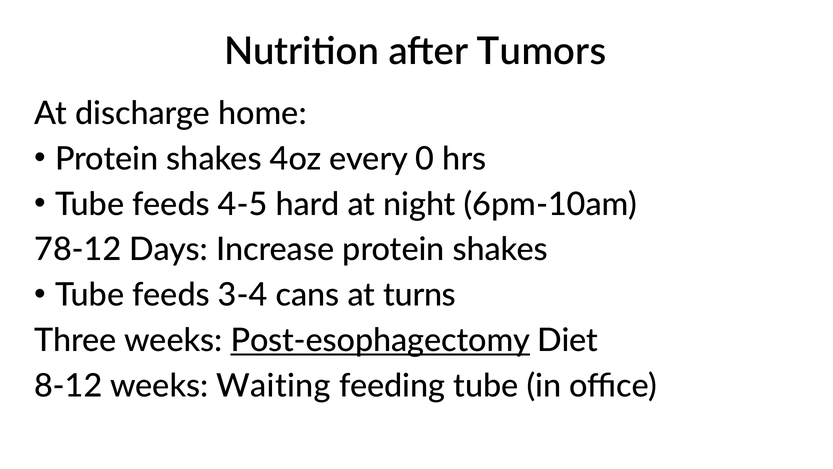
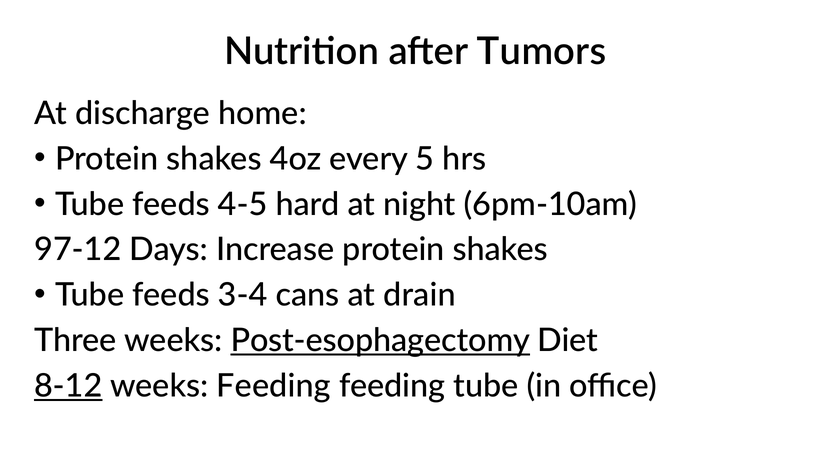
0: 0 -> 5
78-12: 78-12 -> 97-12
turns: turns -> drain
8-12 underline: none -> present
weeks Waiting: Waiting -> Feeding
